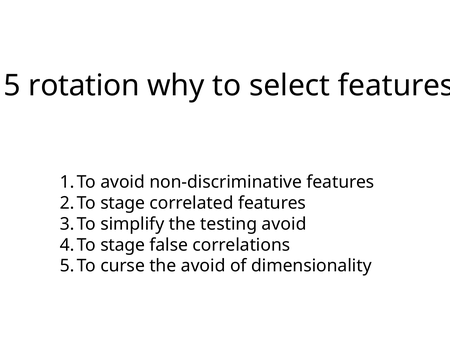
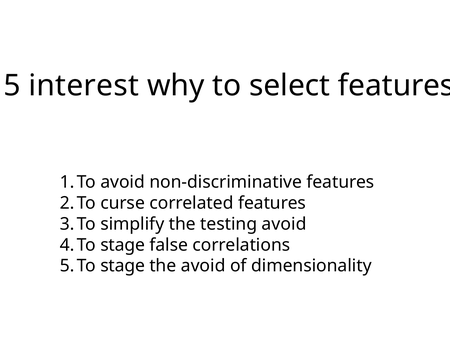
rotation: rotation -> interest
stage at (123, 203): stage -> curse
curse at (123, 266): curse -> stage
